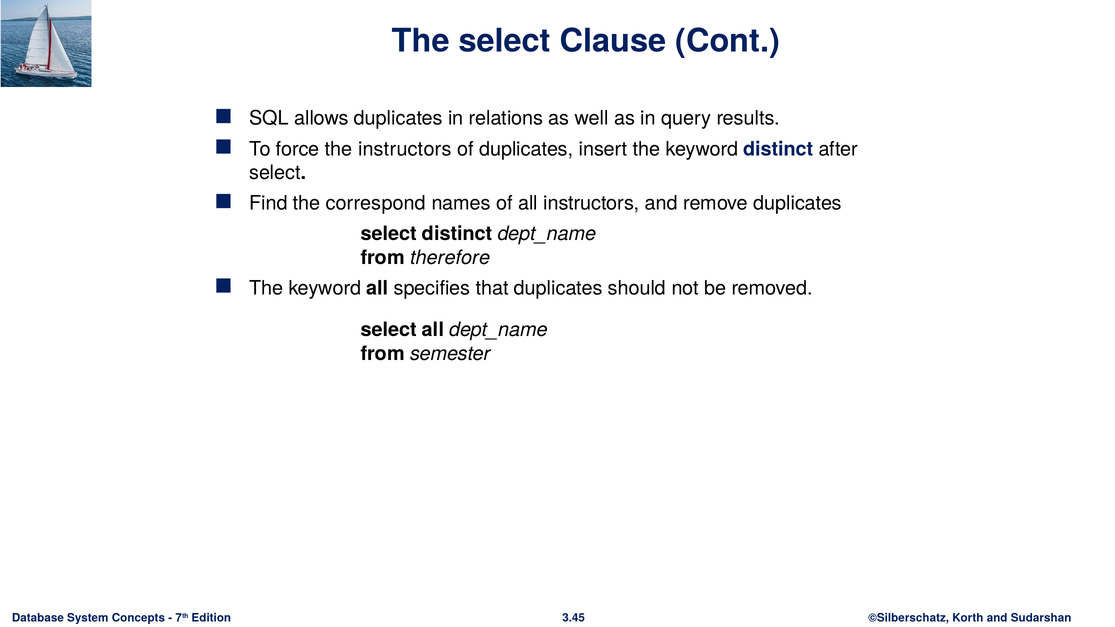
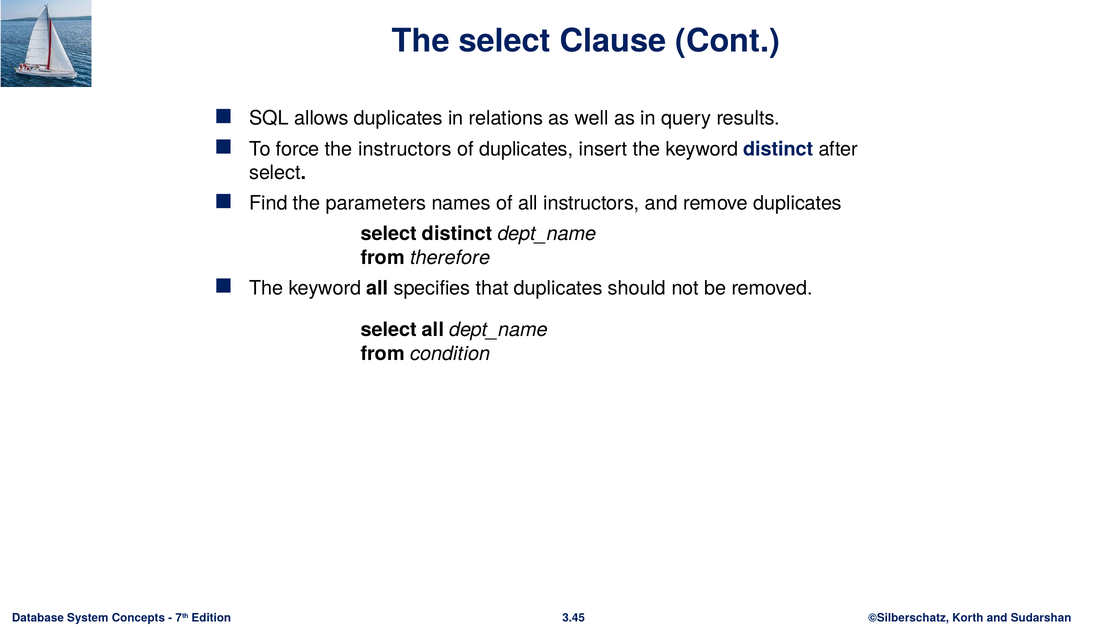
correspond: correspond -> parameters
semester: semester -> condition
